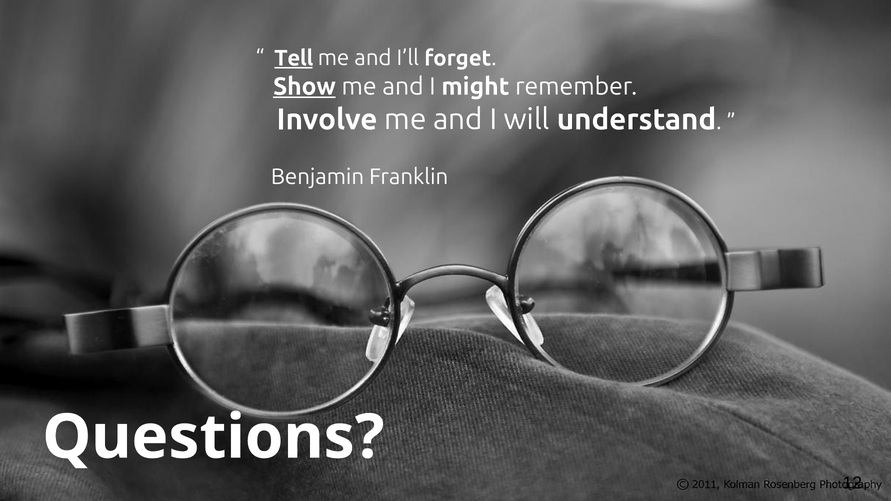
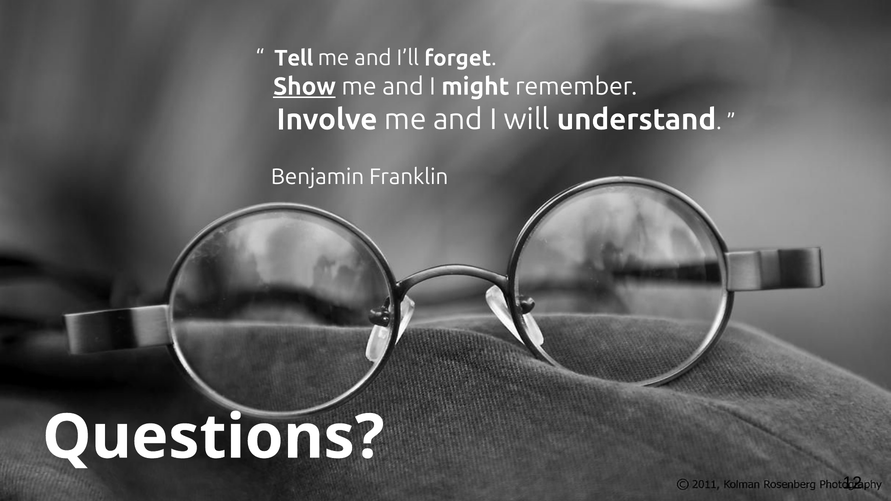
Tell underline: present -> none
